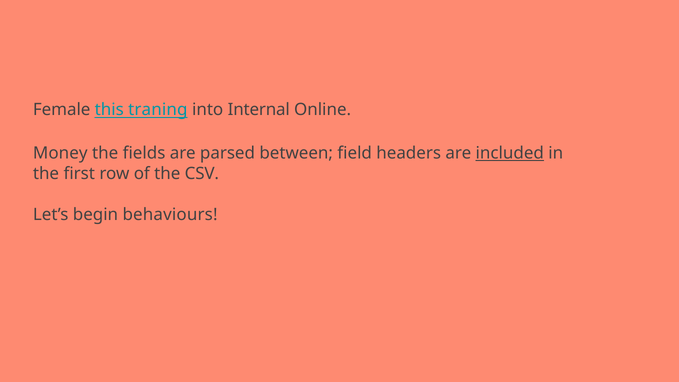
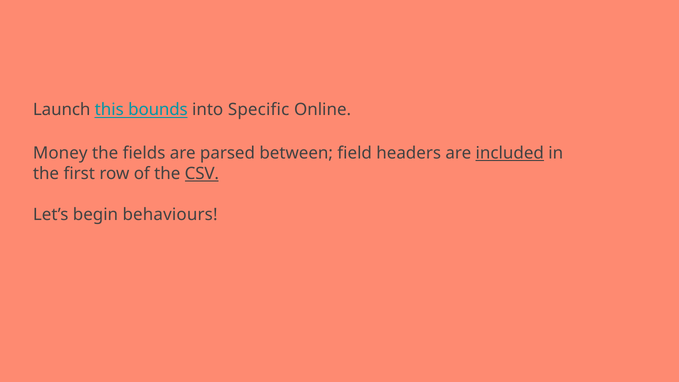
Female: Female -> Launch
traning: traning -> bounds
Internal: Internal -> Specific
CSV underline: none -> present
